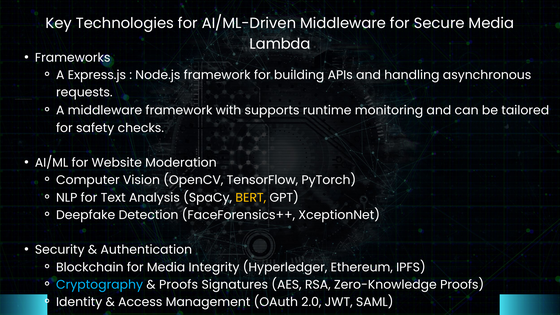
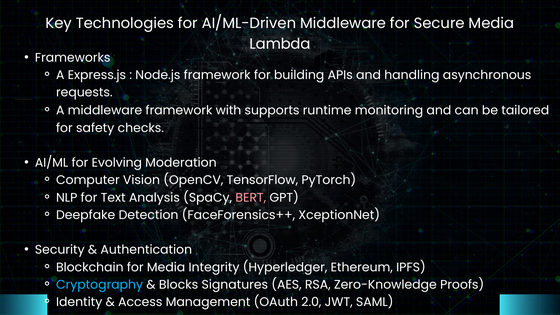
Website: Website -> Evolving
BERT colour: yellow -> pink
Proofs at (179, 285): Proofs -> Blocks
